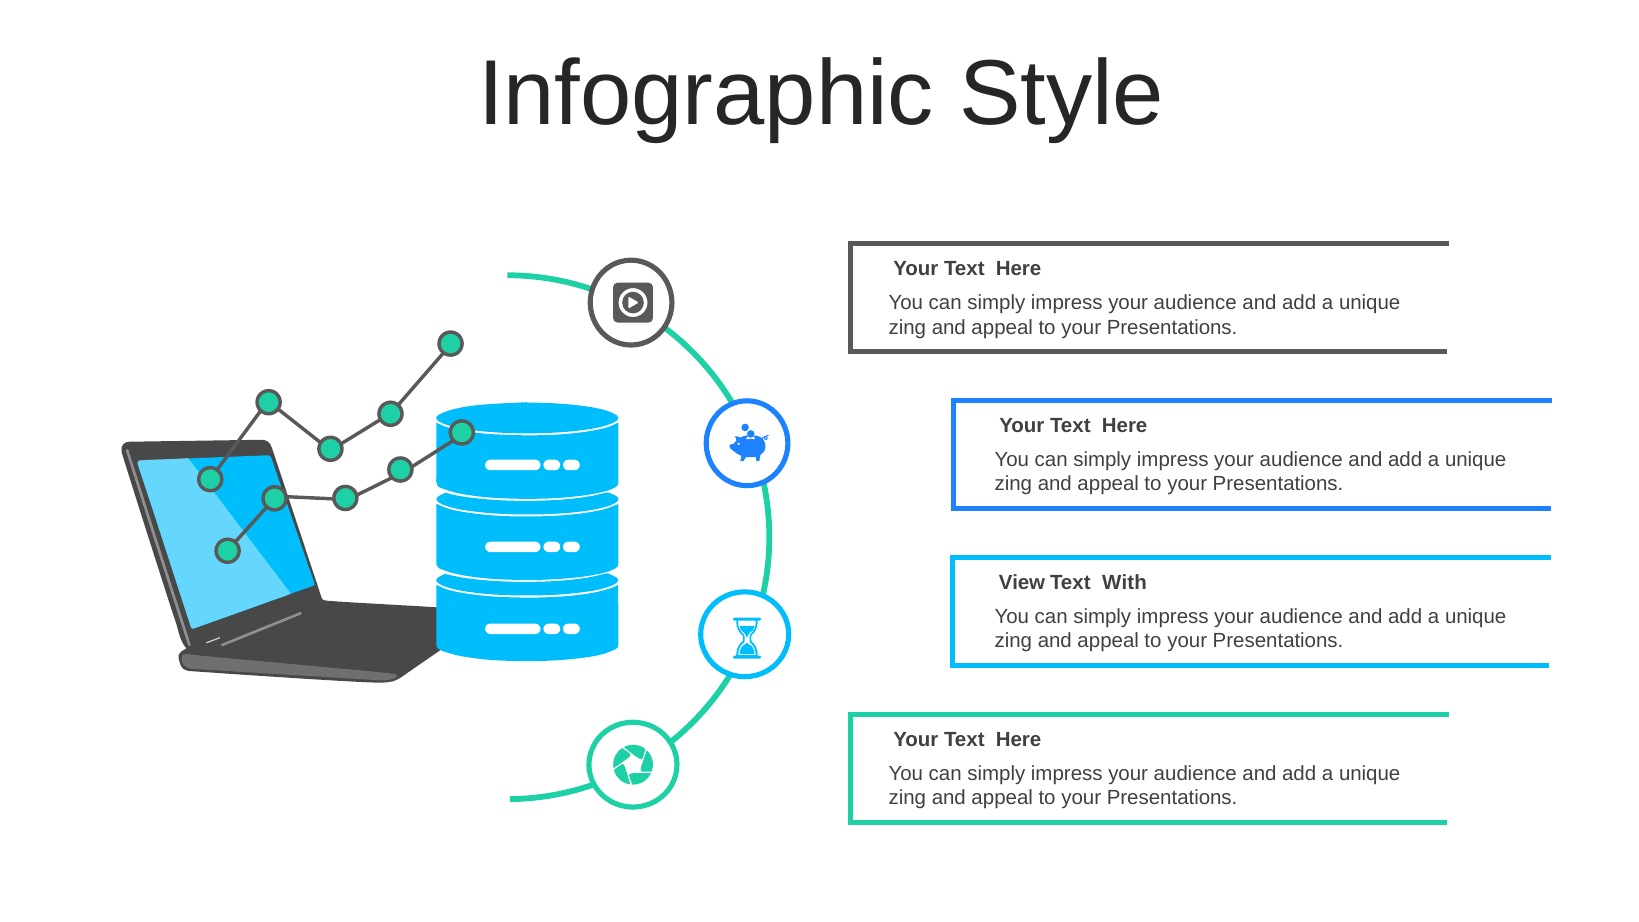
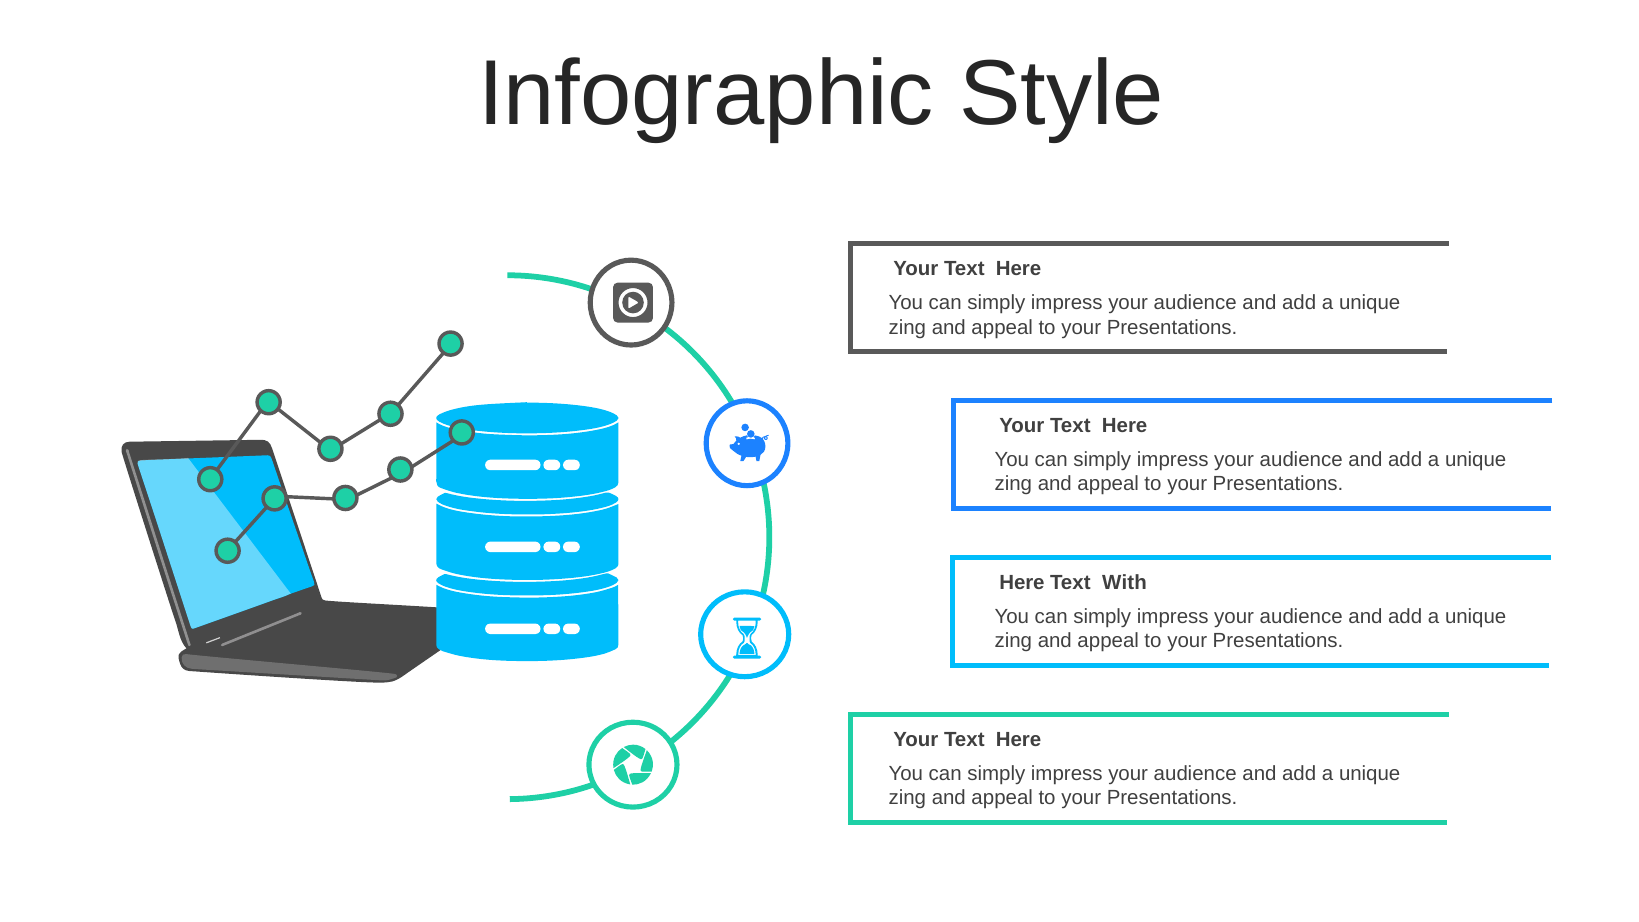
View at (1022, 583): View -> Here
